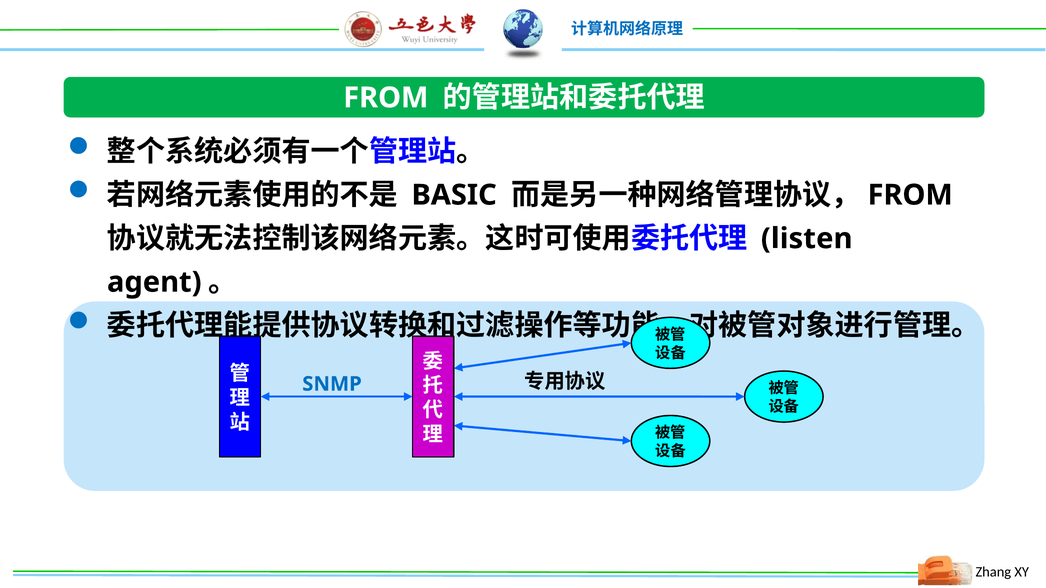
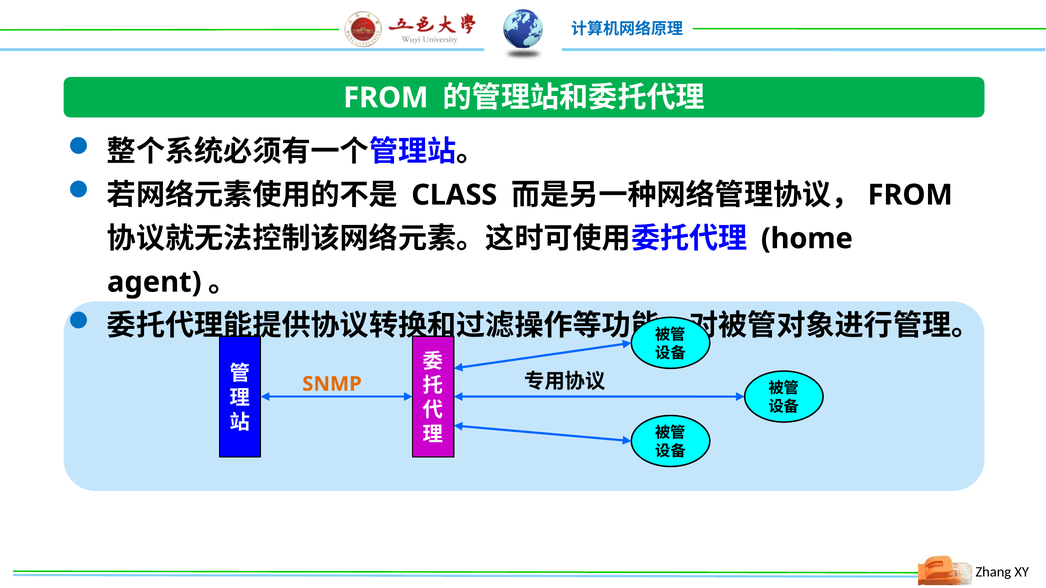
BASIC: BASIC -> CLASS
listen: listen -> home
SNMP colour: blue -> orange
